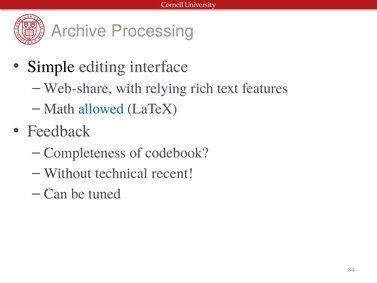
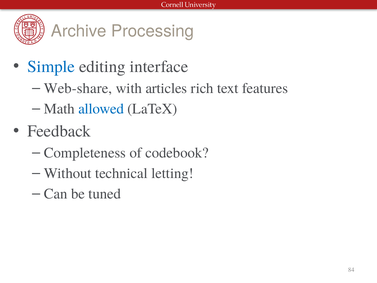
Simple colour: black -> blue
relying: relying -> articles
recent: recent -> letting
